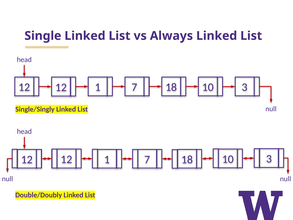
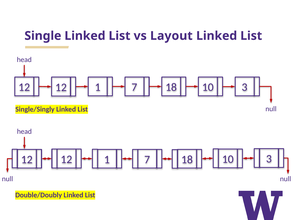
Always: Always -> Layout
